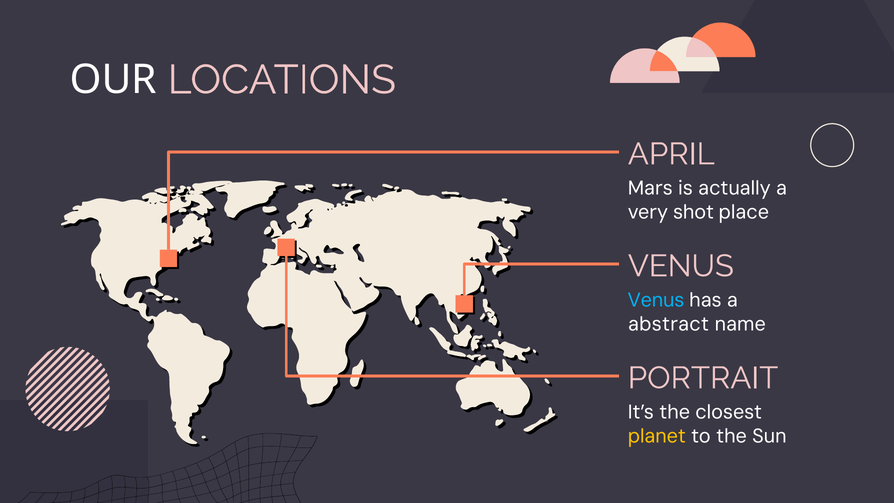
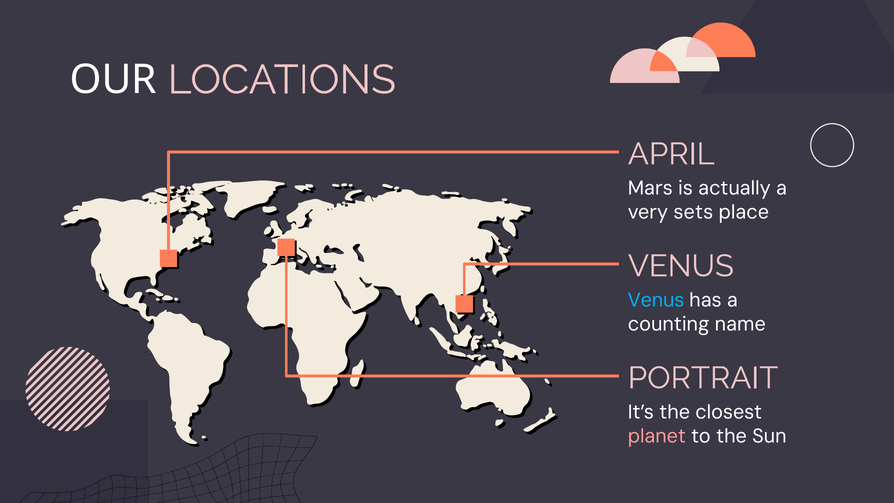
shot: shot -> sets
abstract: abstract -> counting
planet colour: yellow -> pink
